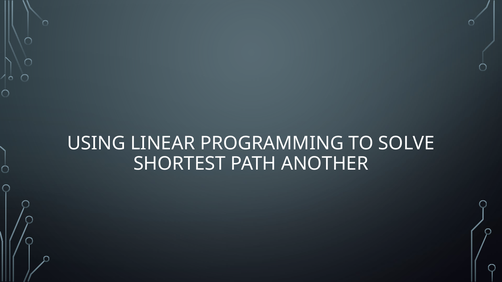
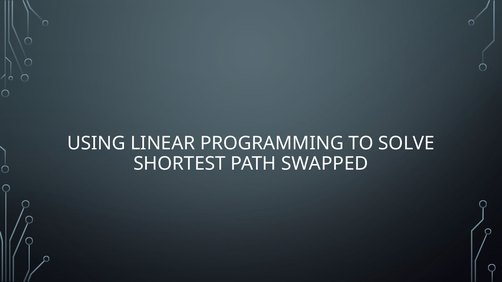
ANOTHER: ANOTHER -> SWAPPED
